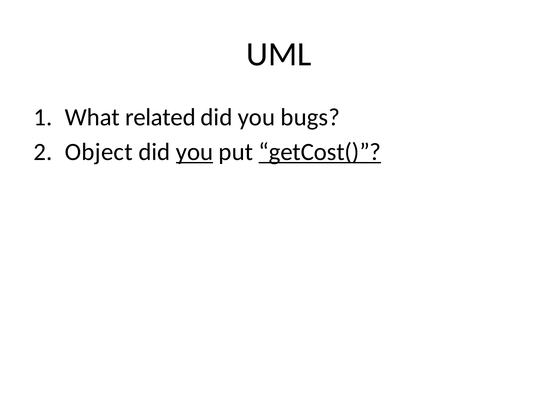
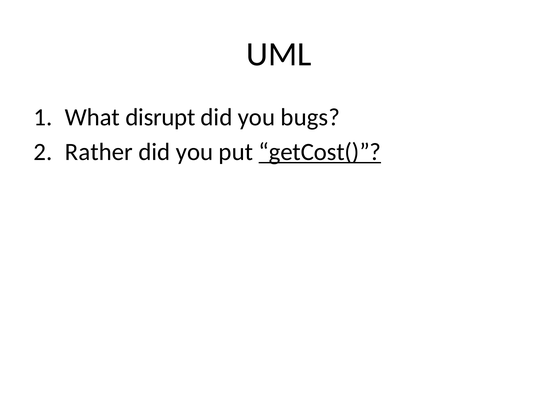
related: related -> disrupt
Object: Object -> Rather
you at (195, 152) underline: present -> none
